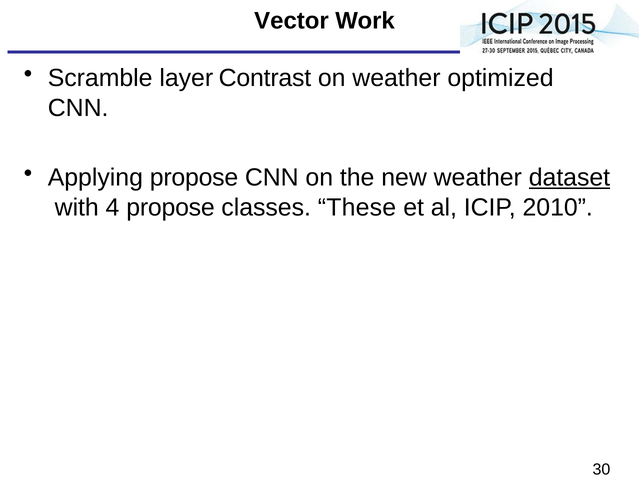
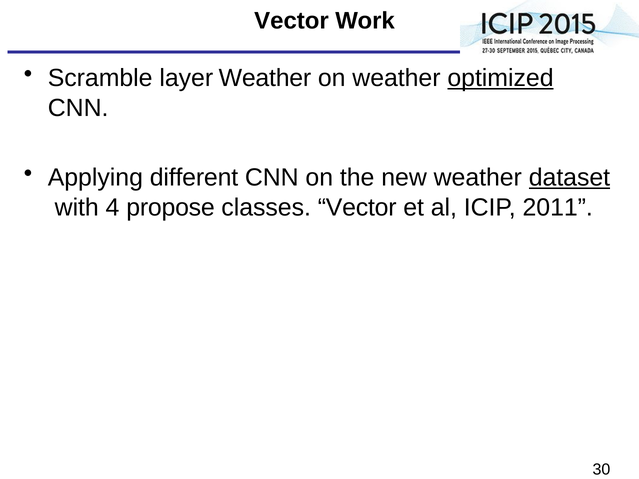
layer Contrast: Contrast -> Weather
optimized underline: none -> present
Applying propose: propose -> different
classes These: These -> Vector
2010: 2010 -> 2011
